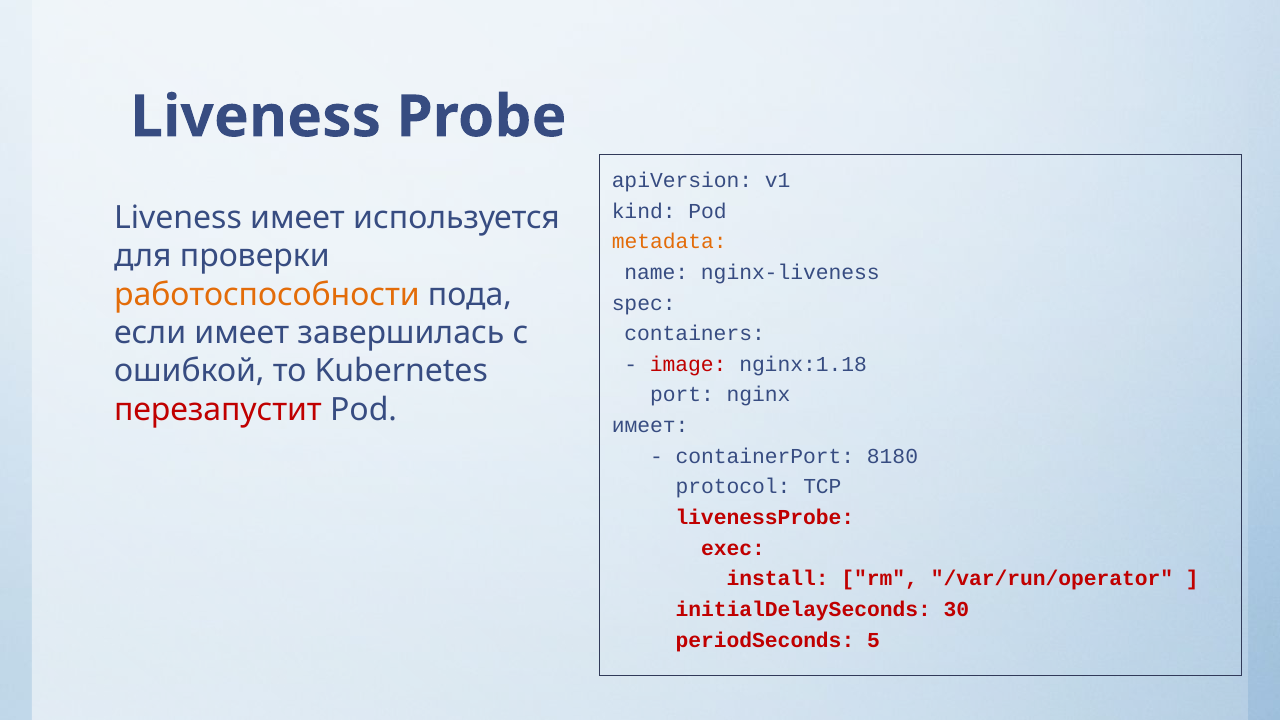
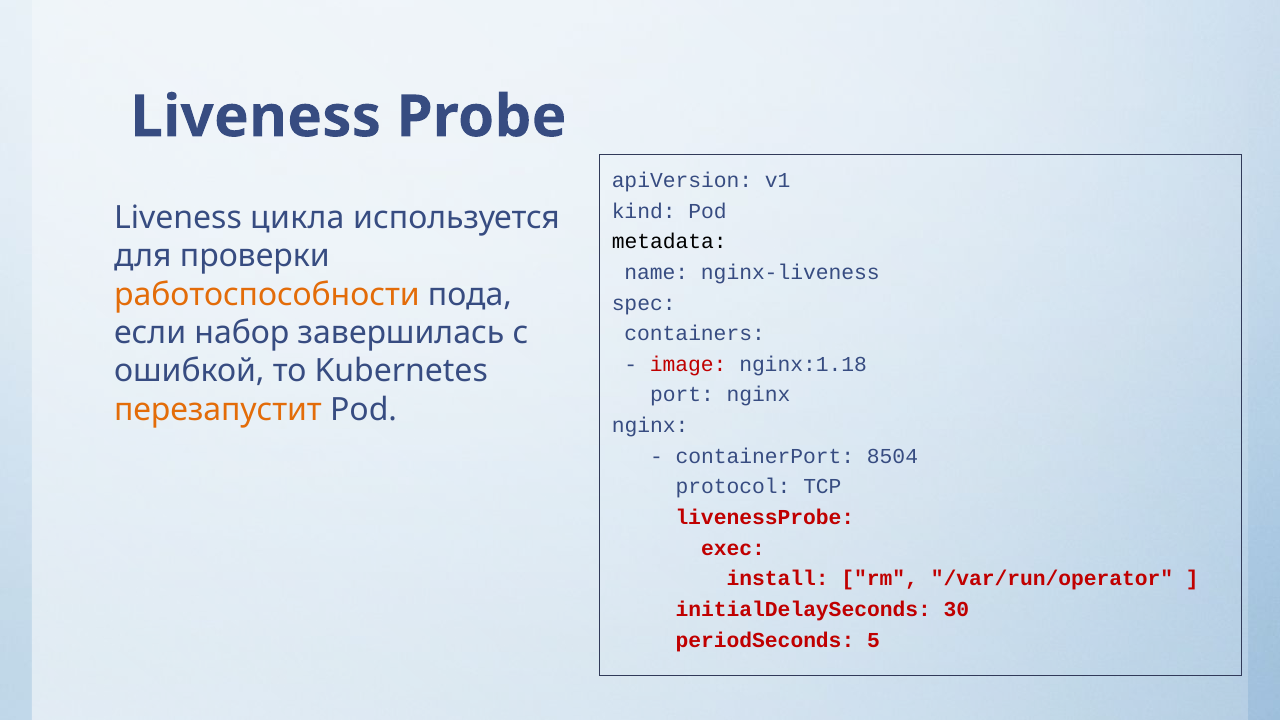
Liveness имеет: имеет -> цикла
metadata colour: orange -> black
если имеет: имеет -> набор
перезапустит colour: red -> orange
имеет at (650, 426): имеет -> nginx
8180: 8180 -> 8504
